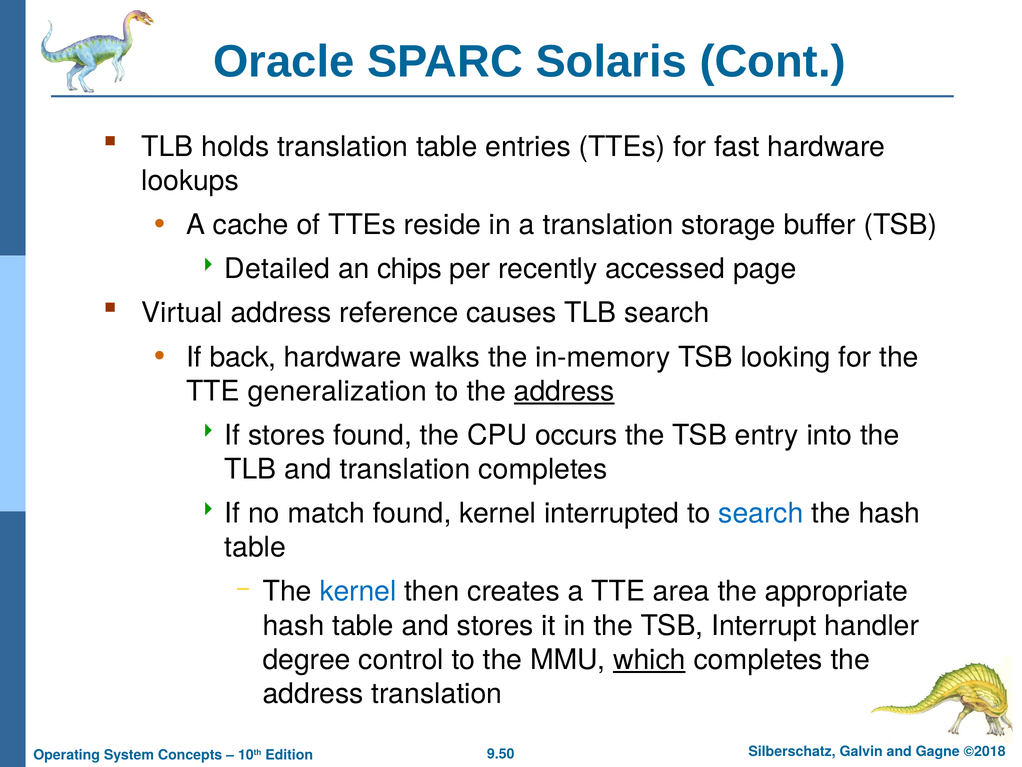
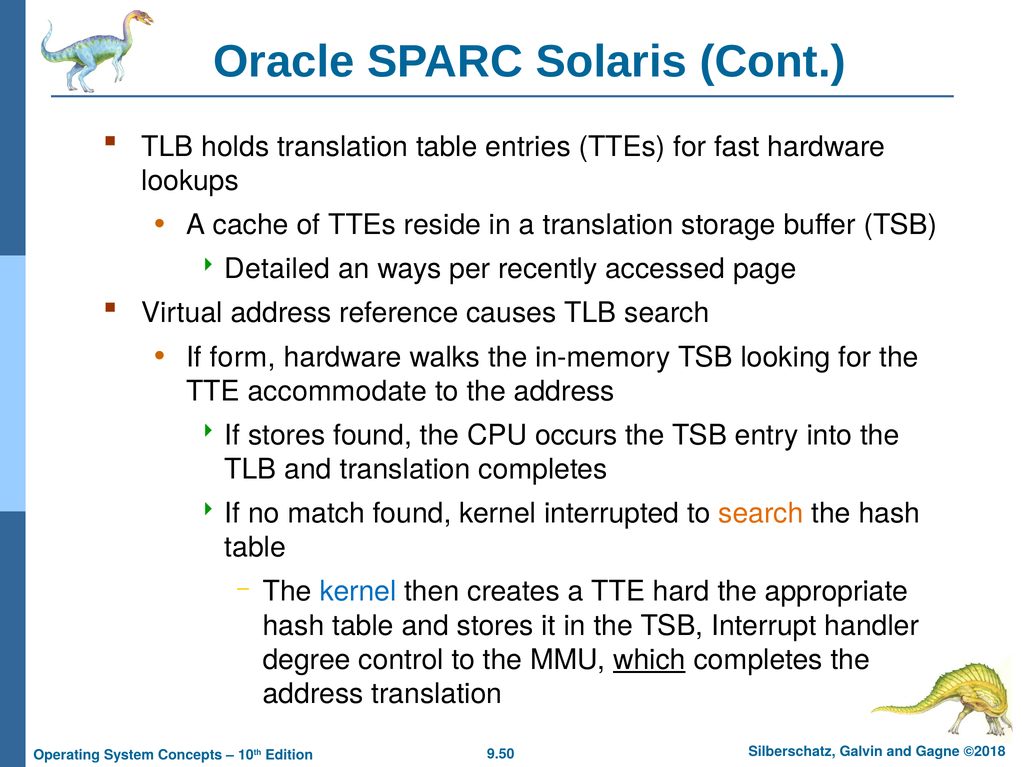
chips: chips -> ways
back: back -> form
generalization: generalization -> accommodate
address at (564, 391) underline: present -> none
search at (761, 513) colour: blue -> orange
area: area -> hard
